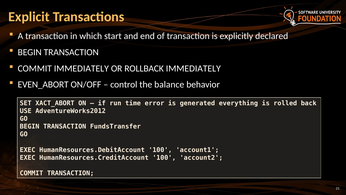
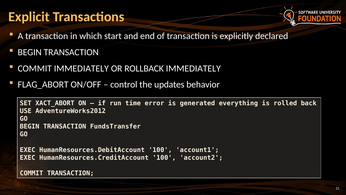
EVEN_ABORT: EVEN_ABORT -> FLAG_ABORT
balance: balance -> updates
